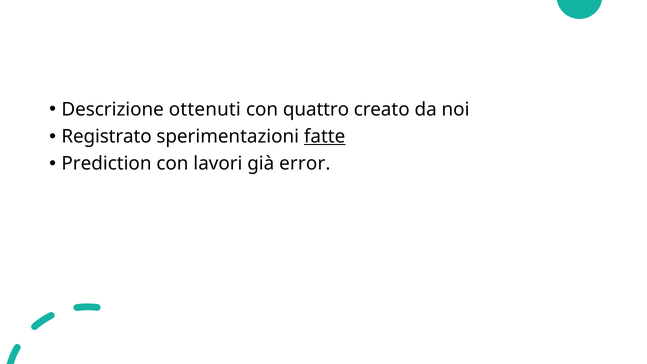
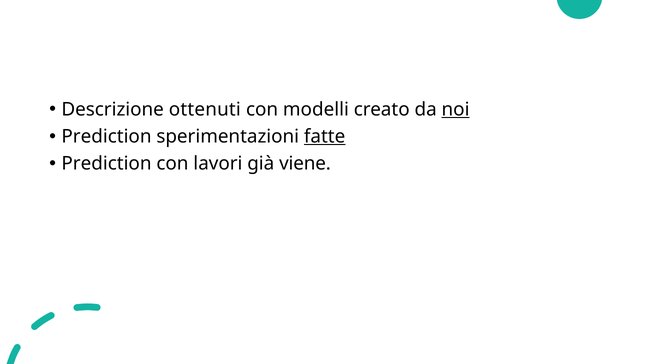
quattro: quattro -> modelli
noi underline: none -> present
Registrato at (107, 137): Registrato -> Prediction
error: error -> viene
